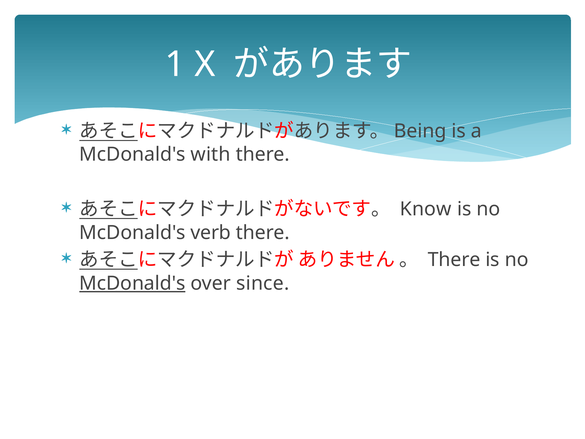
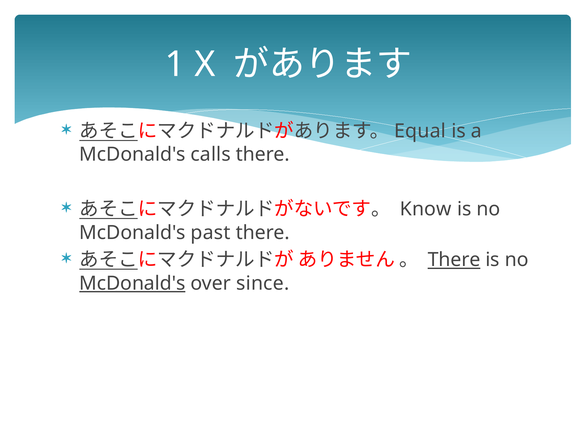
Being: Being -> Equal
with: with -> calls
verb: verb -> past
There at (454, 260) underline: none -> present
